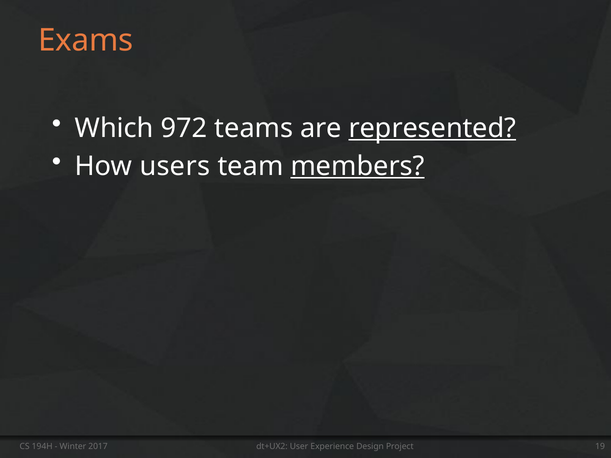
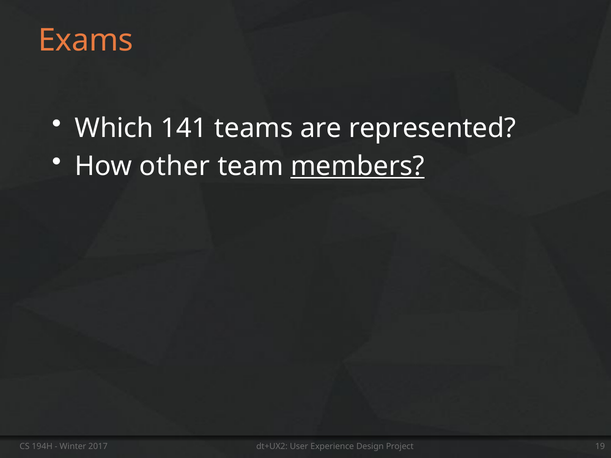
972: 972 -> 141
represented underline: present -> none
users: users -> other
